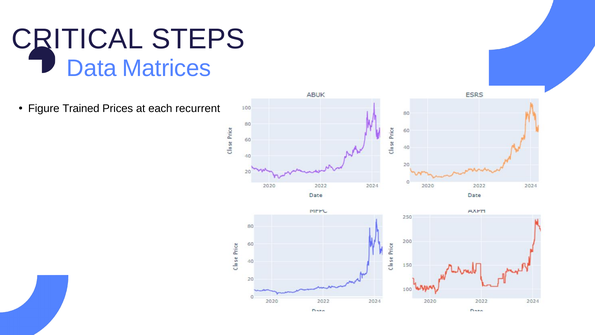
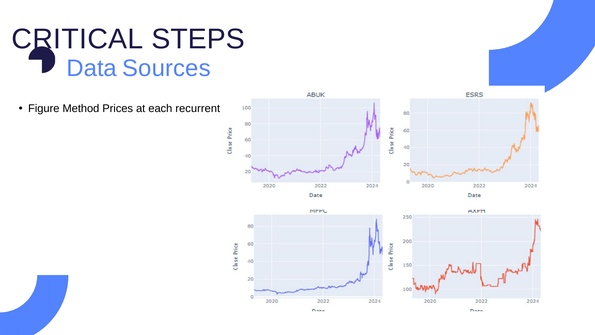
Matrices: Matrices -> Sources
Trained: Trained -> Method
